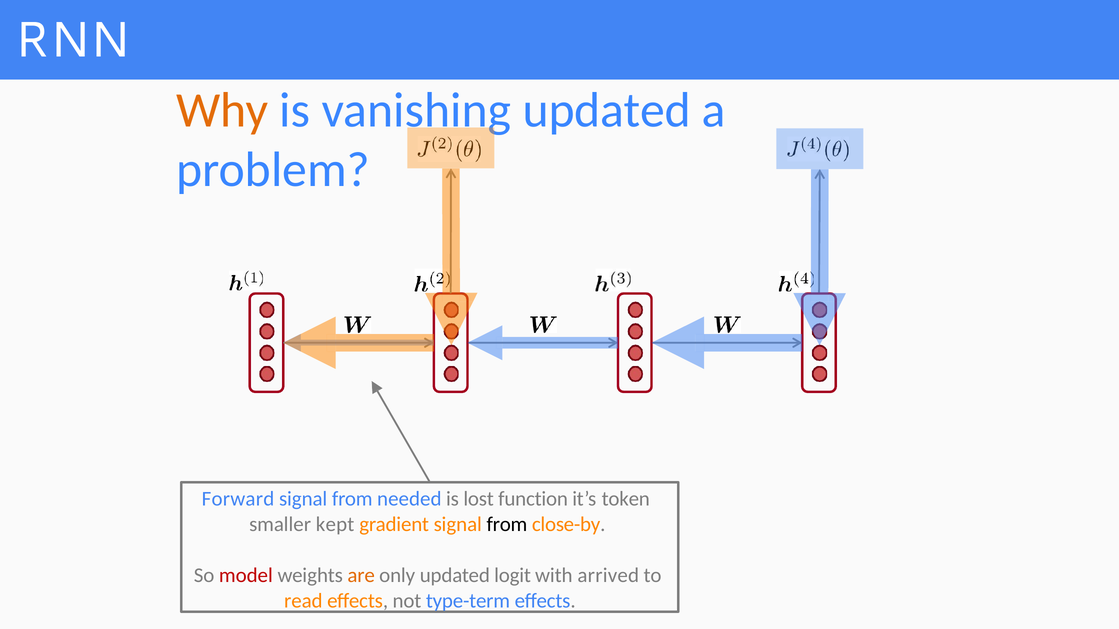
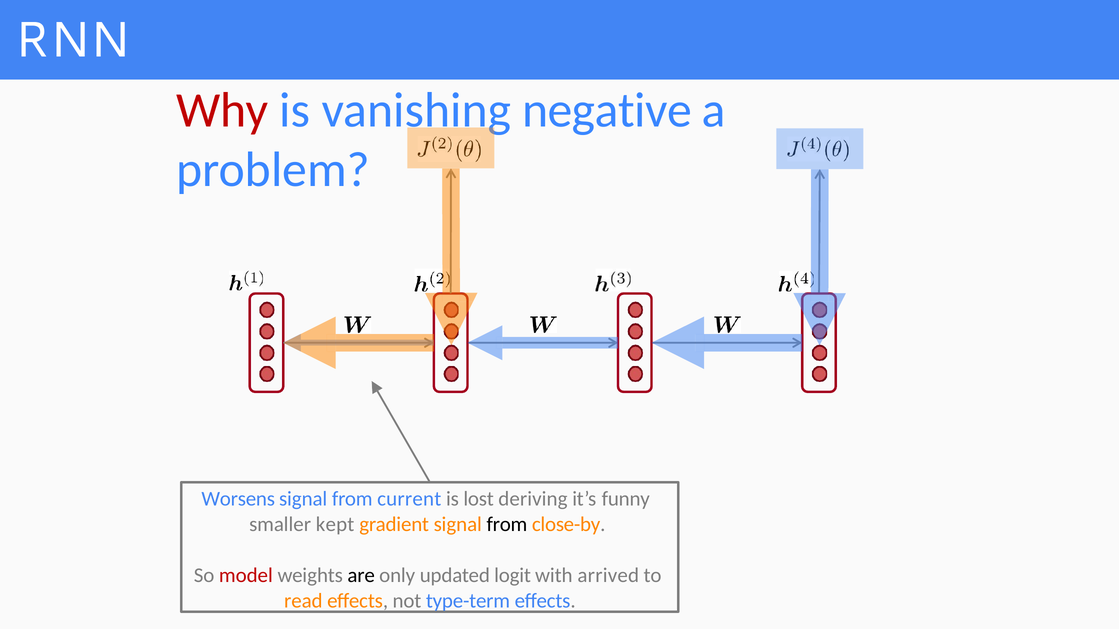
Why colour: orange -> red
updated at (607, 110): updated -> negative
Forward: Forward -> Worsens
needed: needed -> current
function: function -> deriving
token: token -> funny
are colour: orange -> black
